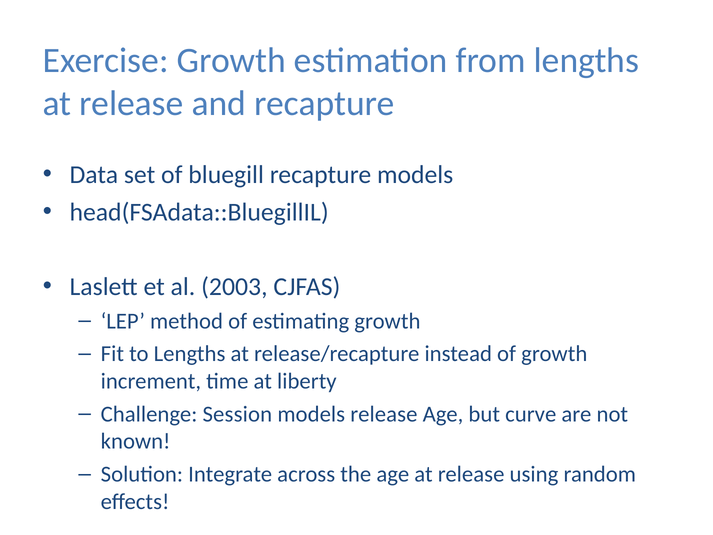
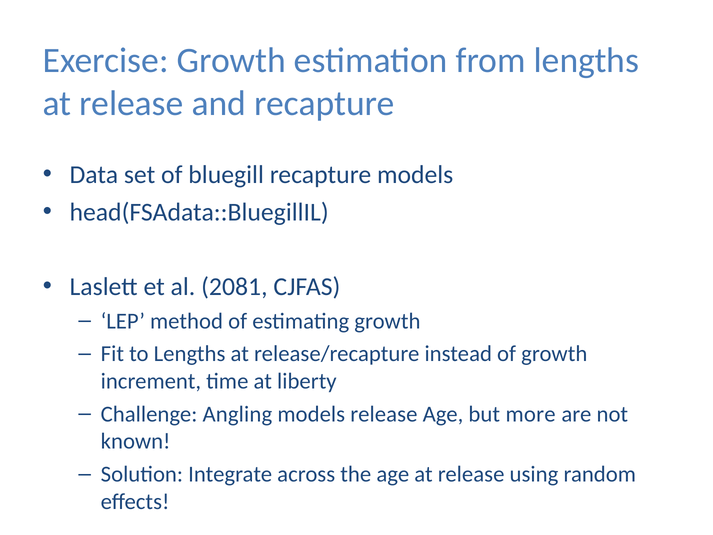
2003: 2003 -> 2081
Session: Session -> Angling
curve: curve -> more
